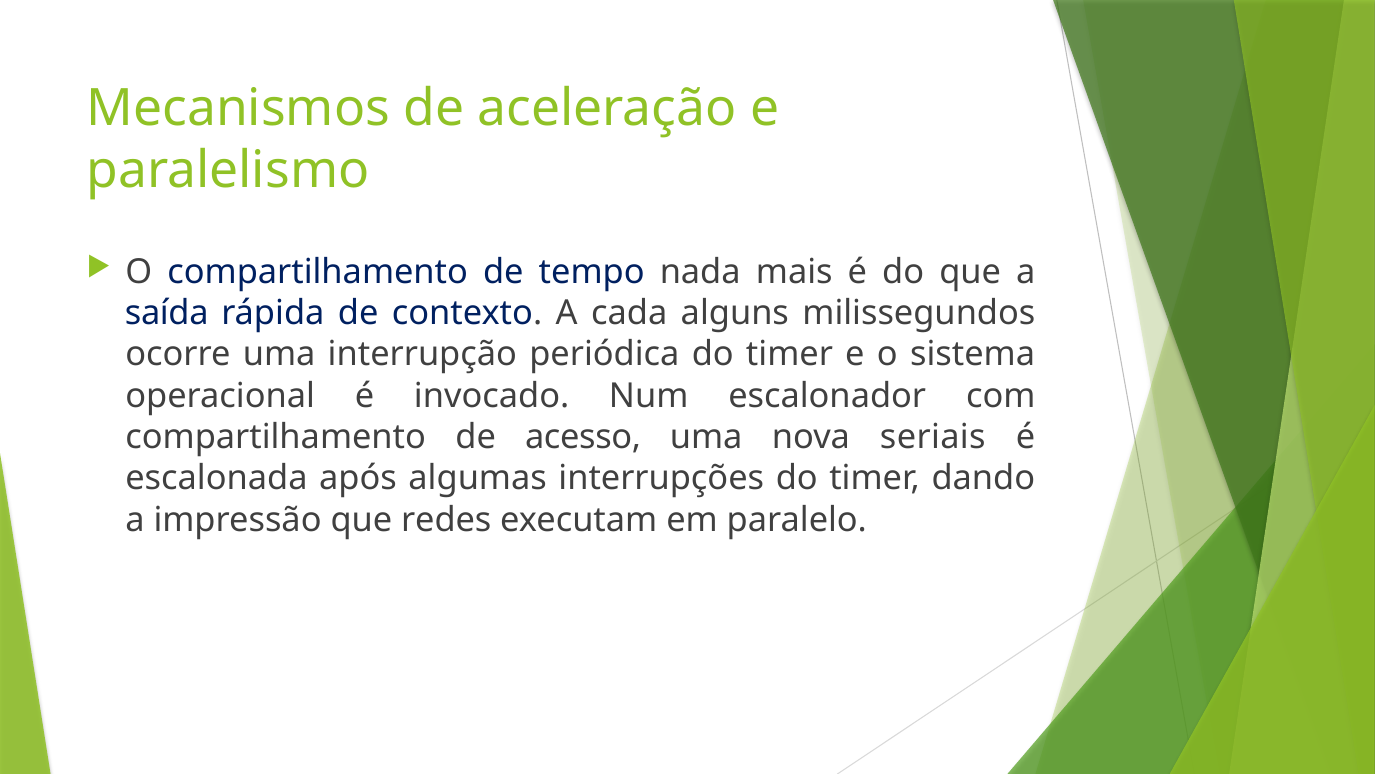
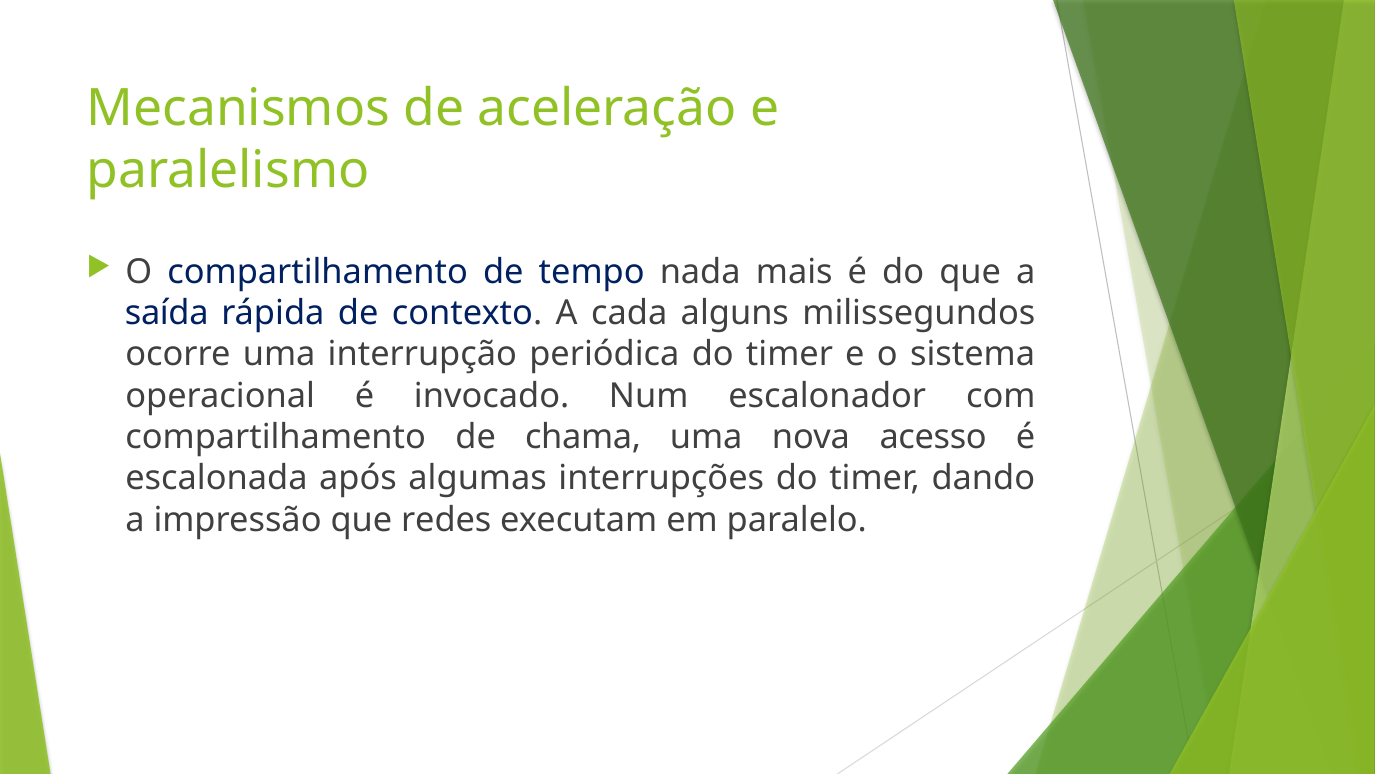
acesso: acesso -> chama
seriais: seriais -> acesso
